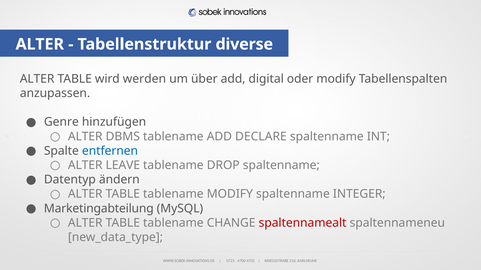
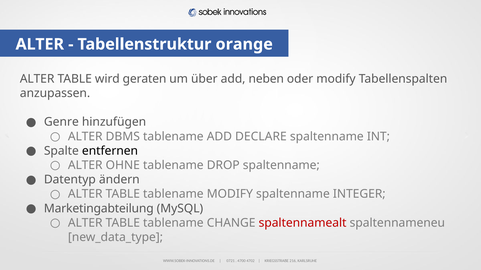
diverse: diverse -> orange
werden: werden -> geraten
digital: digital -> neben
entfernen colour: blue -> black
LEAVE: LEAVE -> OHNE
